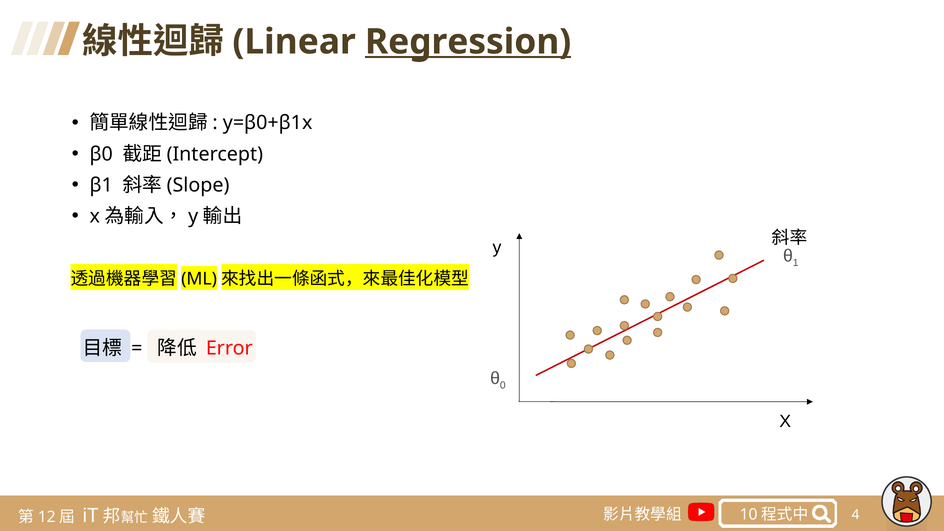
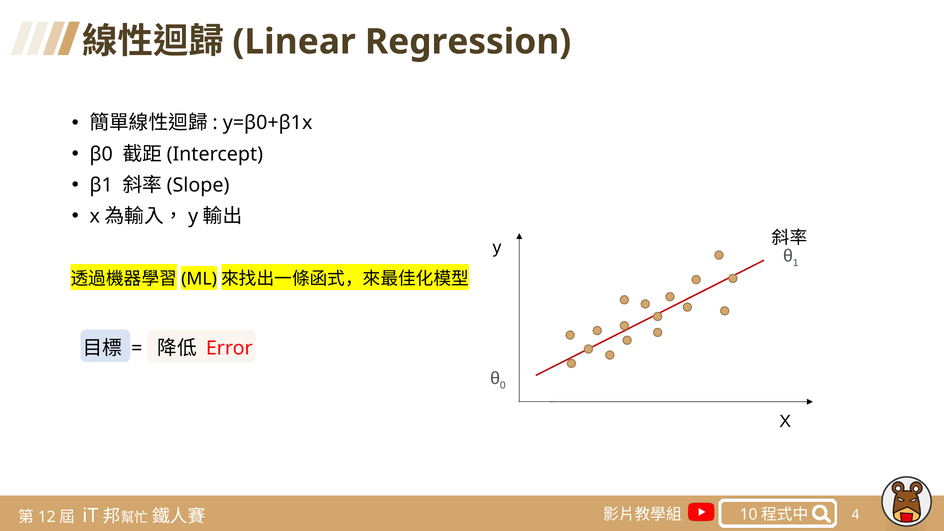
Regression underline: present -> none
